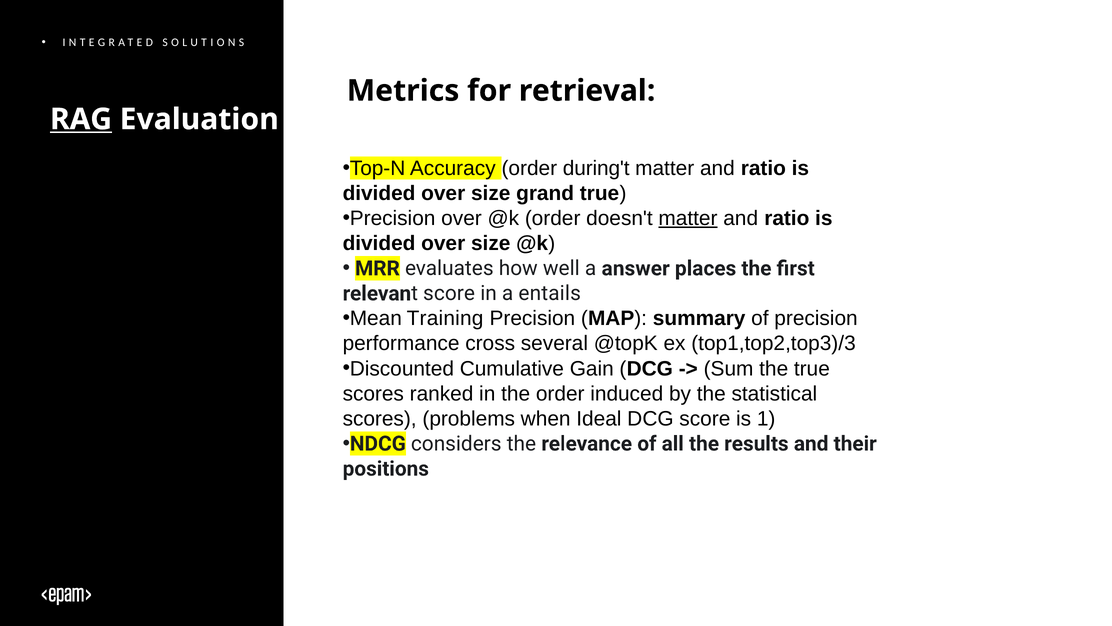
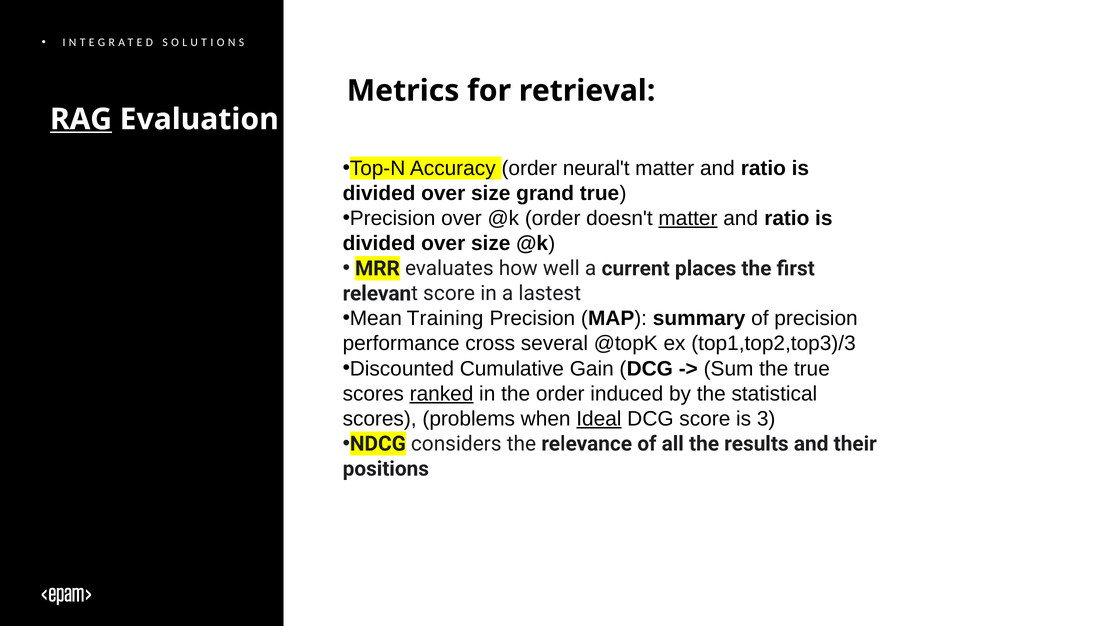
during't: during't -> neural't
answer: answer -> current
entails: entails -> lastest
ranked underline: none -> present
Ideal underline: none -> present
1: 1 -> 3
